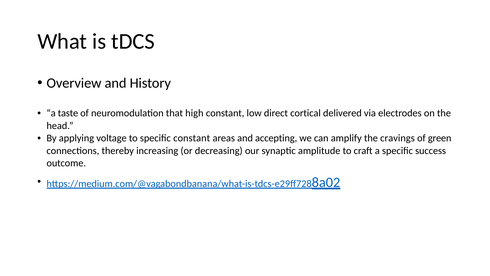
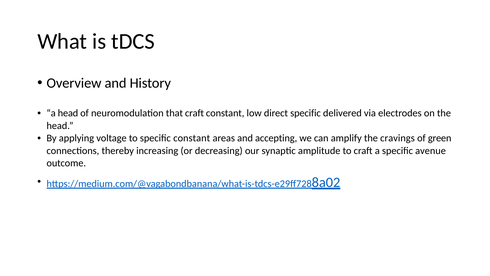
a taste: taste -> head
that high: high -> craft
direct cortical: cortical -> specific
success: success -> avenue
